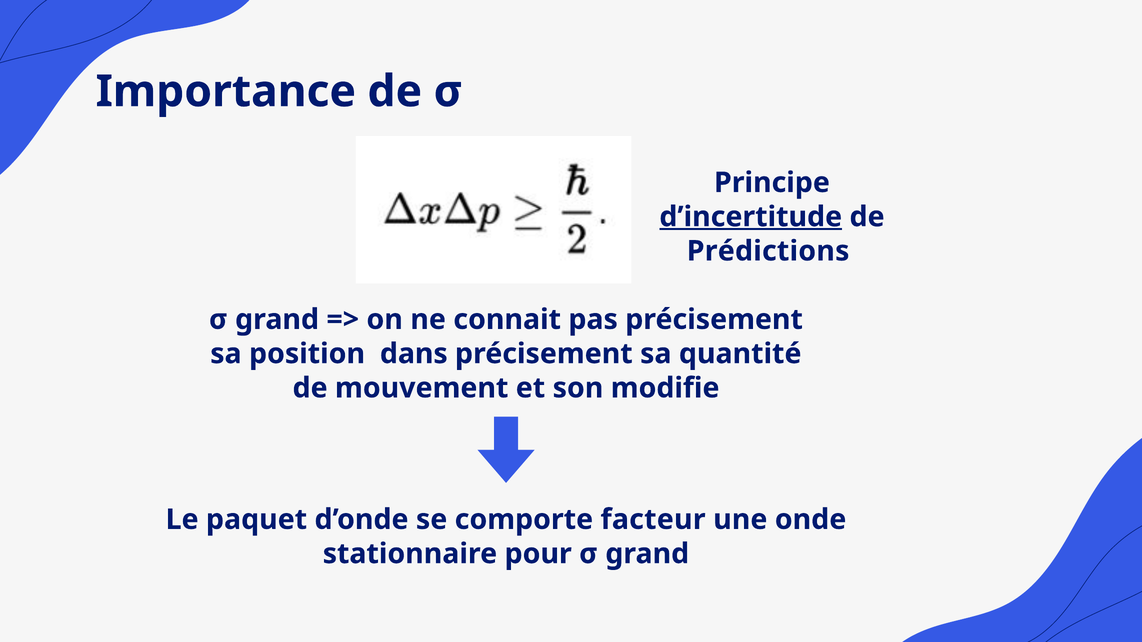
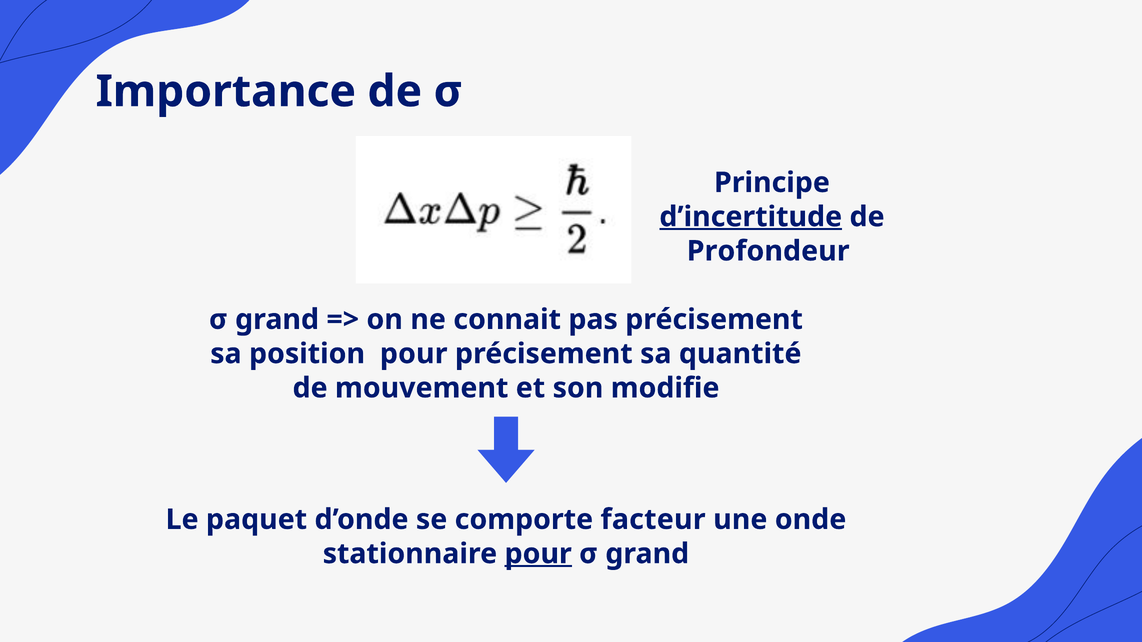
Prédictions: Prédictions -> Profondeur
position dans: dans -> pour
pour at (538, 554) underline: none -> present
